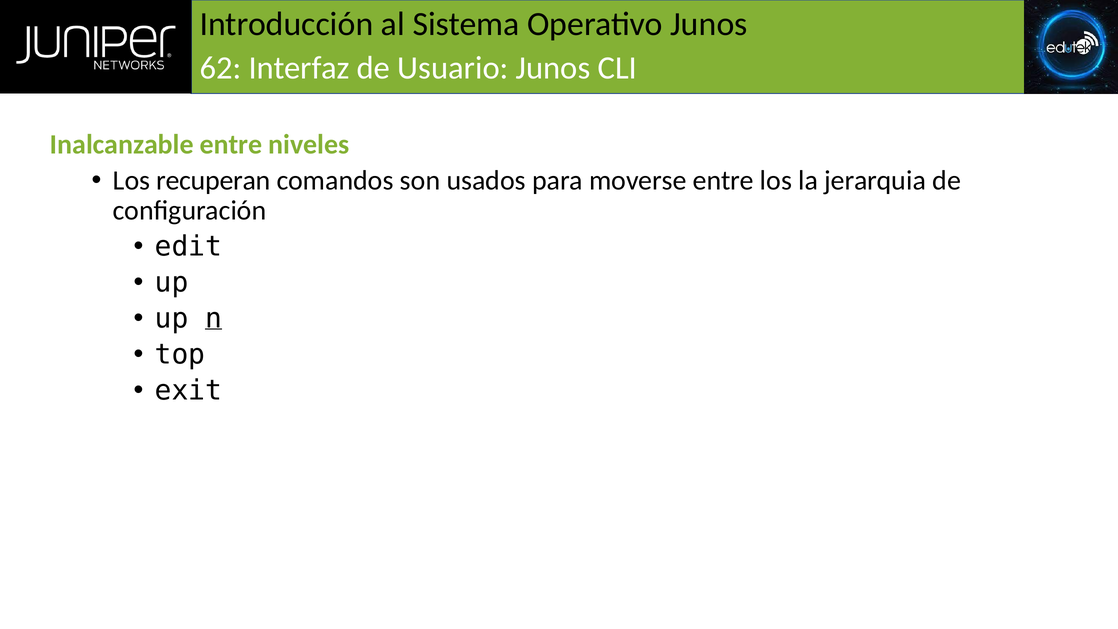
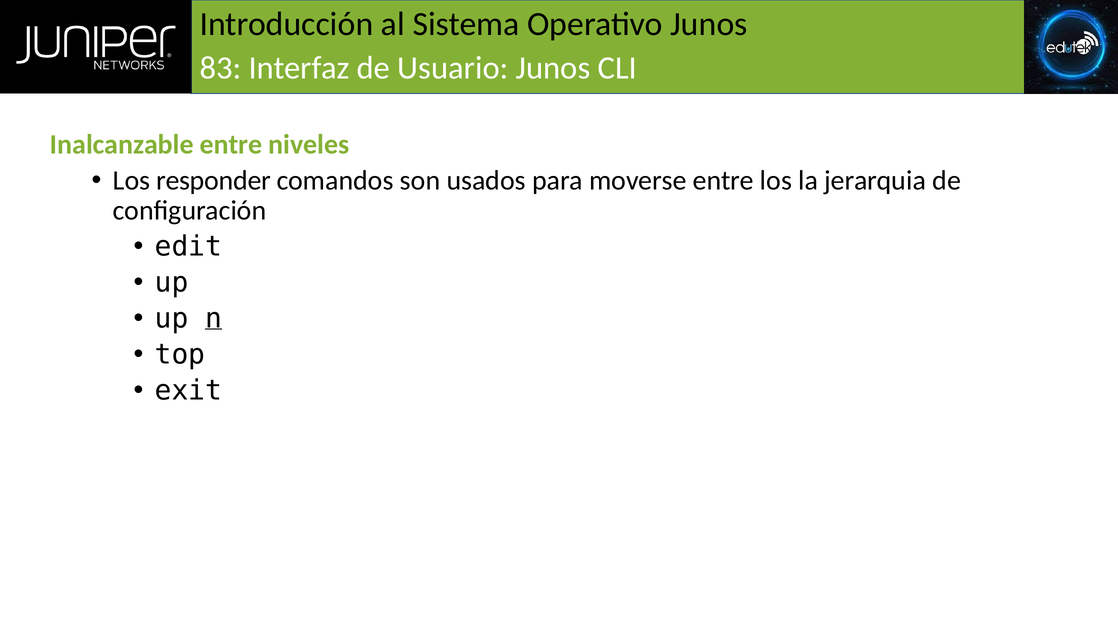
62: 62 -> 83
recuperan: recuperan -> responder
